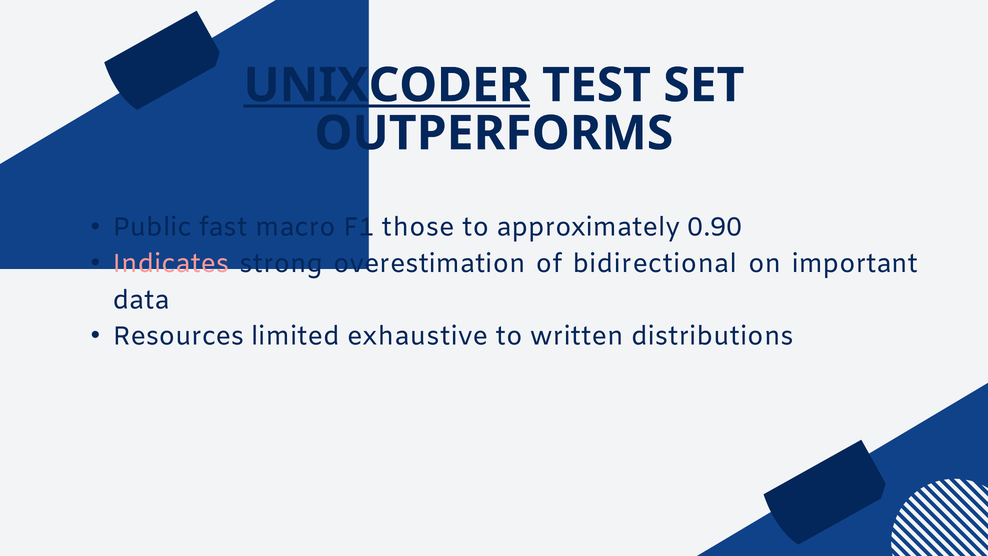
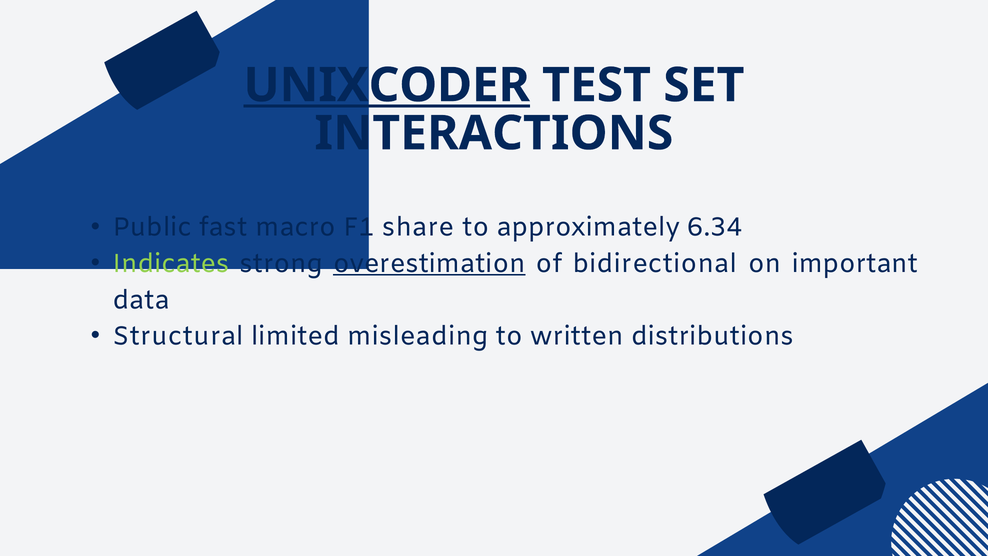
OUTPERFORMS: OUTPERFORMS -> INTERACTIONS
those: those -> share
0.90: 0.90 -> 6.34
Indicates colour: pink -> light green
overestimation underline: none -> present
Resources: Resources -> Structural
exhaustive: exhaustive -> misleading
